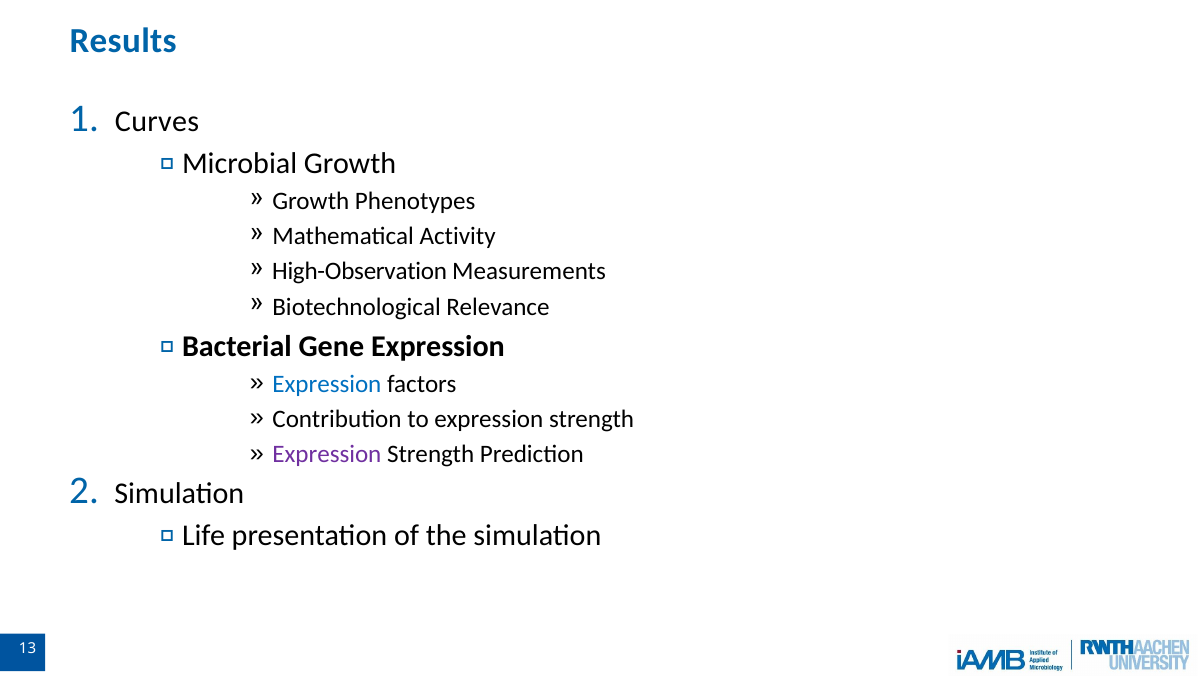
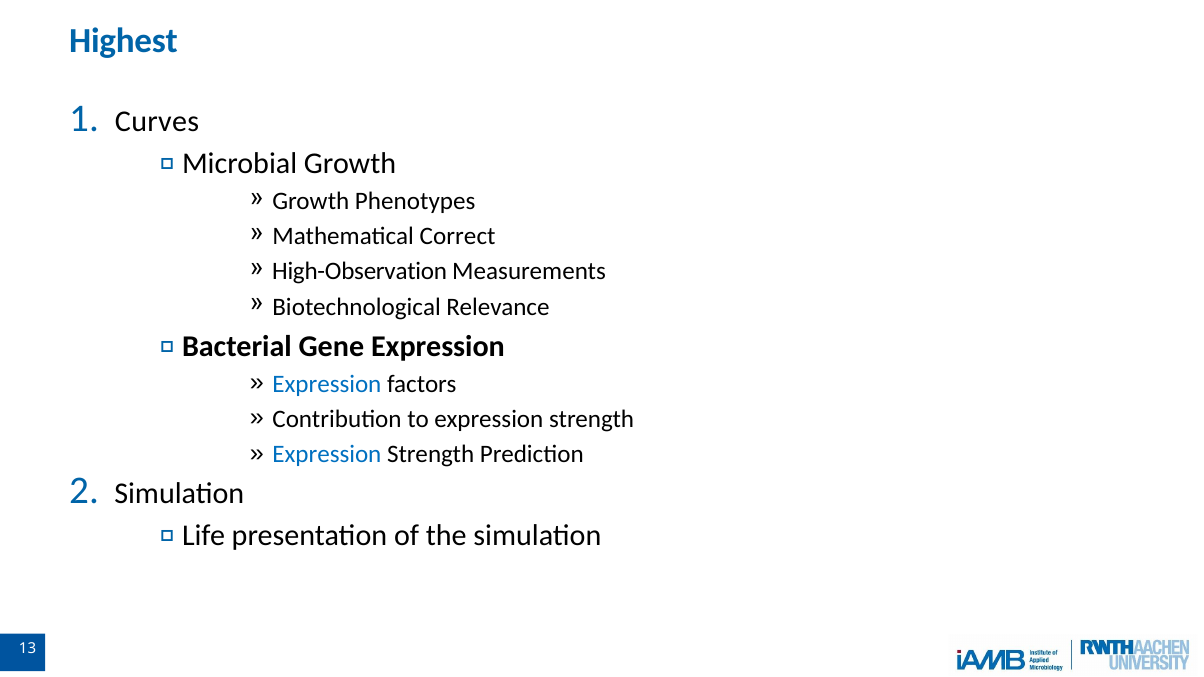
Results: Results -> Highest
Activity: Activity -> Correct
Expression at (327, 454) colour: purple -> blue
